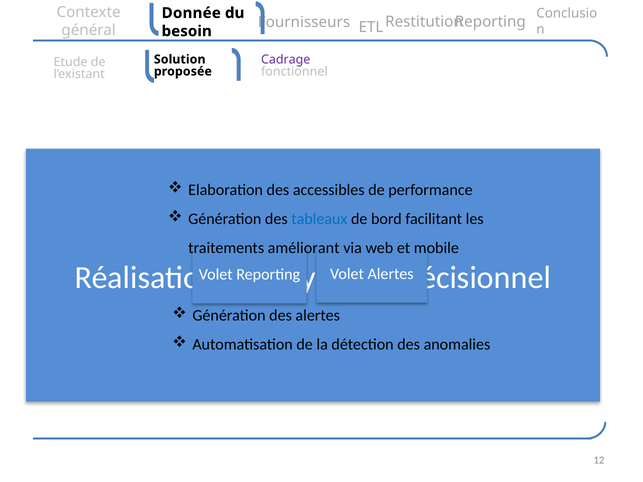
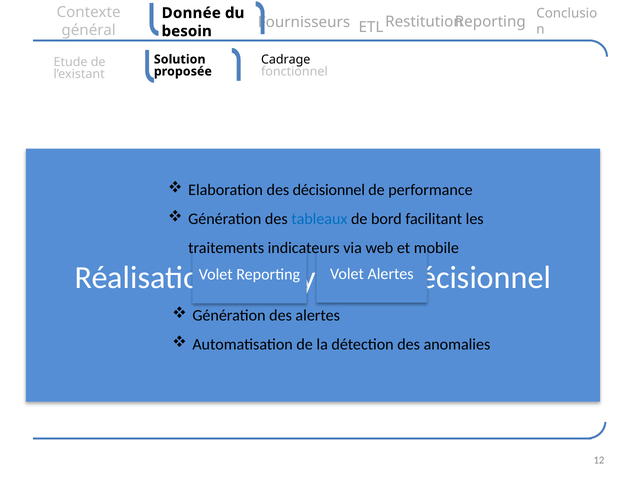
Cadrage colour: purple -> black
des accessibles: accessibles -> décisionnel
améliorant: améliorant -> indicateurs
